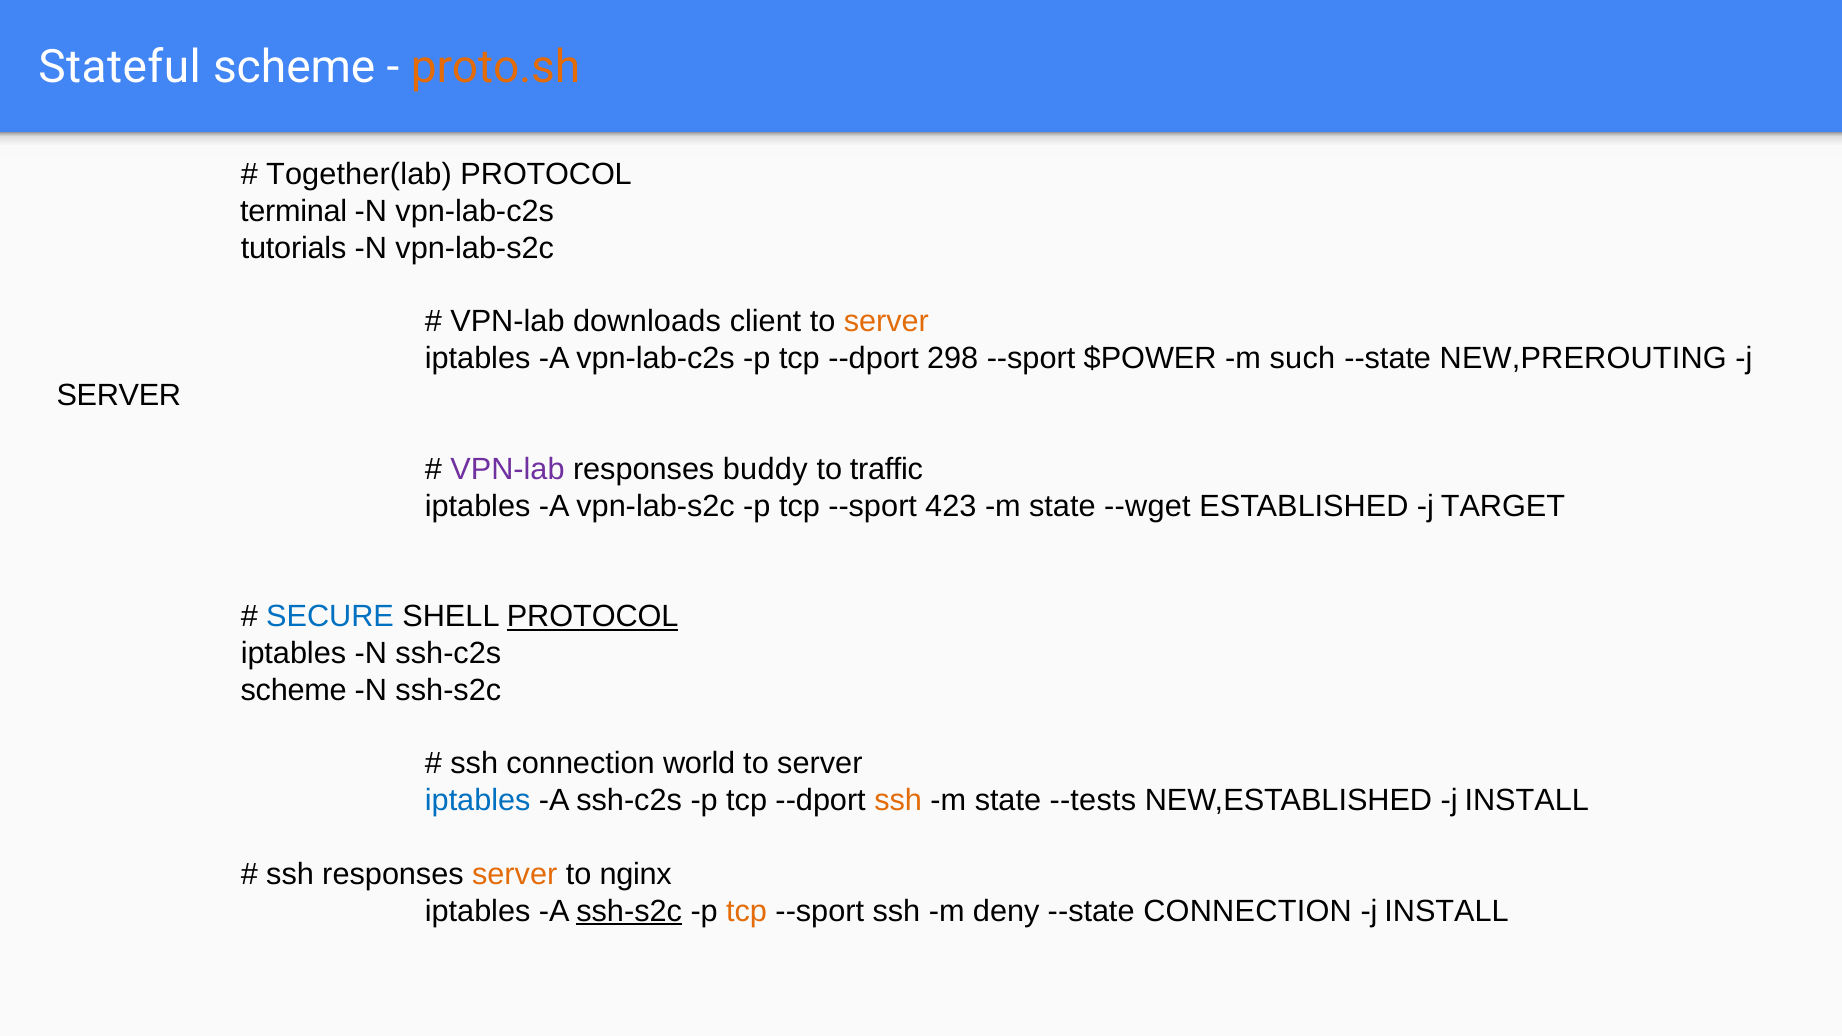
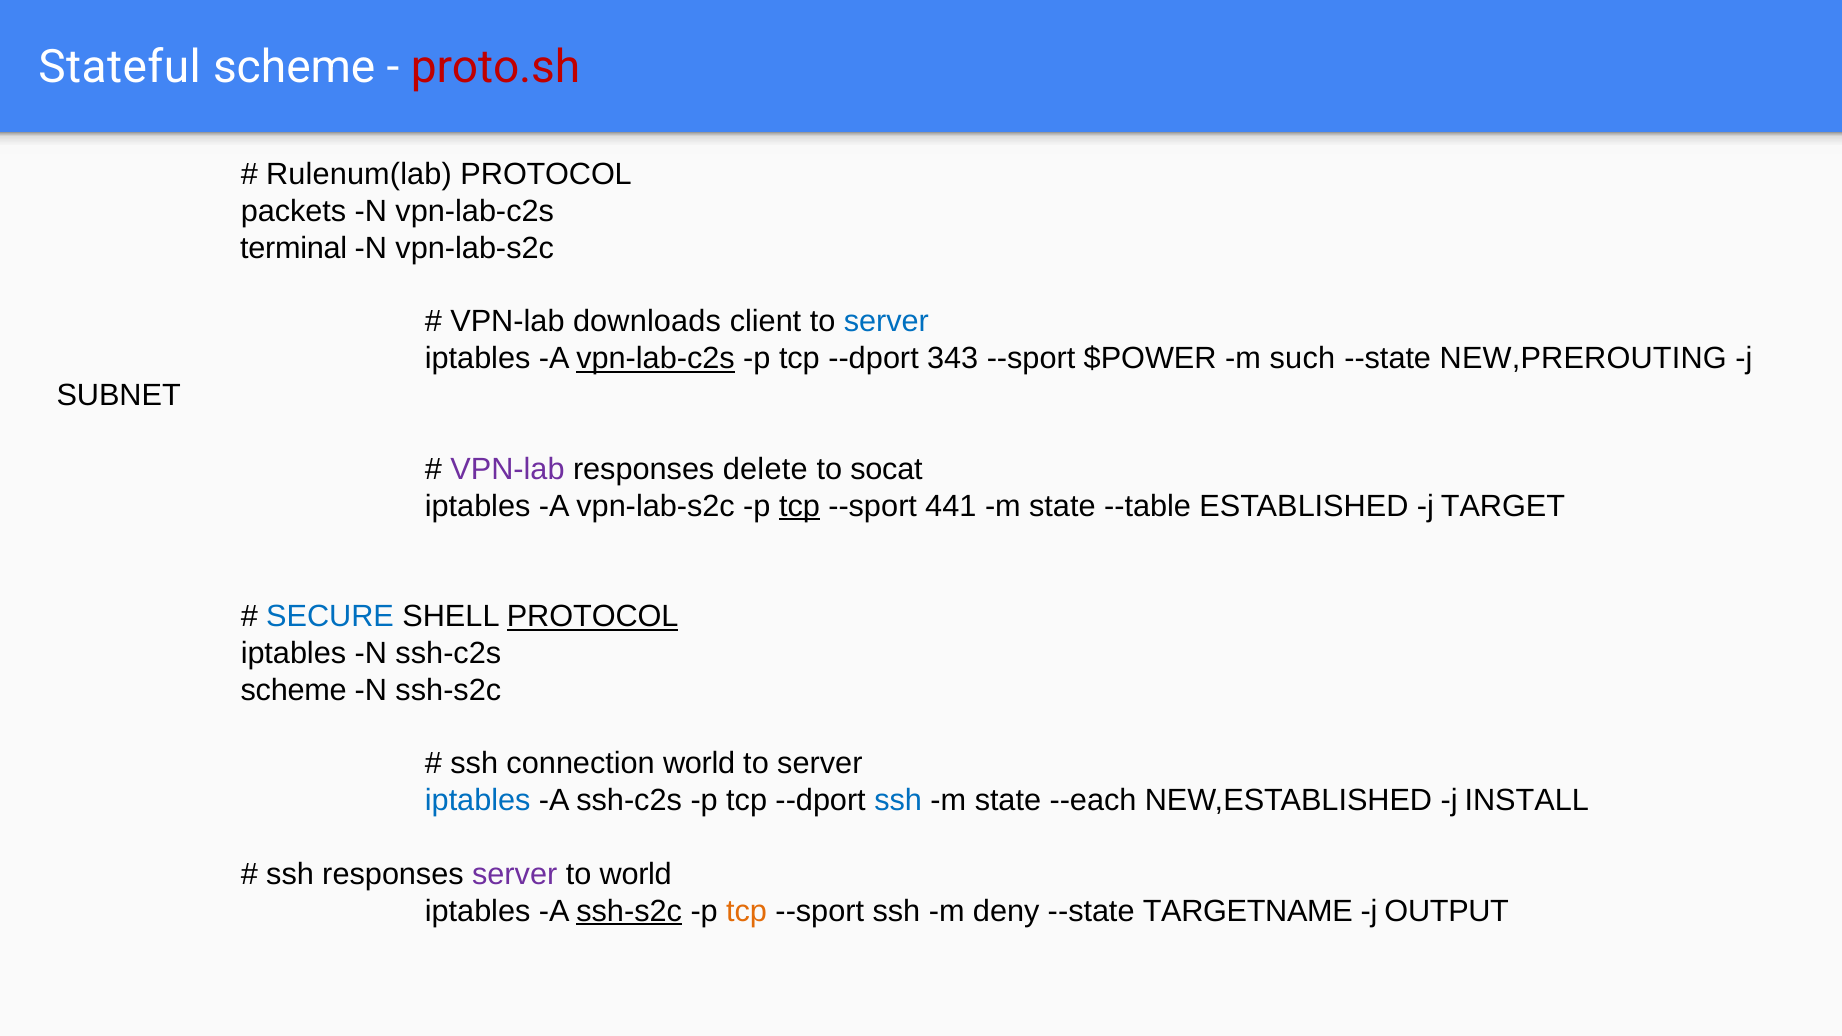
proto.sh colour: orange -> red
Together(lab: Together(lab -> Rulenum(lab
terminal: terminal -> packets
tutorials: tutorials -> terminal
server at (886, 322) colour: orange -> blue
vpn-lab-c2s at (656, 359) underline: none -> present
298: 298 -> 343
SERVER at (119, 396): SERVER -> SUBNET
buddy: buddy -> delete
traffic: traffic -> socat
tcp at (799, 506) underline: none -> present
423: 423 -> 441
--wget: --wget -> --table
ssh at (898, 801) colour: orange -> blue
--tests: --tests -> --each
server at (515, 874) colour: orange -> purple
to nginx: nginx -> world
--state CONNECTION: CONNECTION -> TARGETNAME
INSTALL at (1447, 911): INSTALL -> OUTPUT
